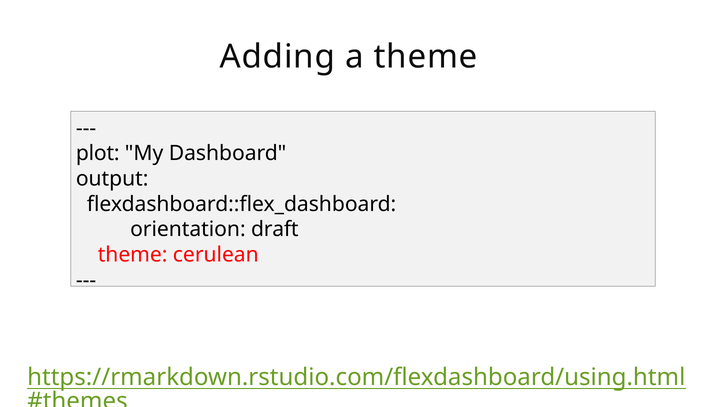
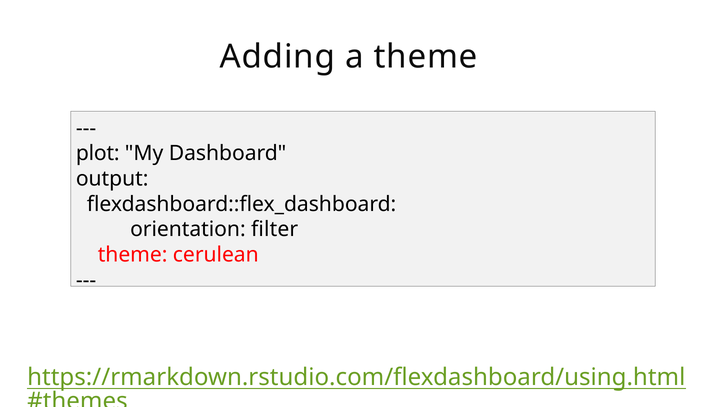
draft: draft -> filter
